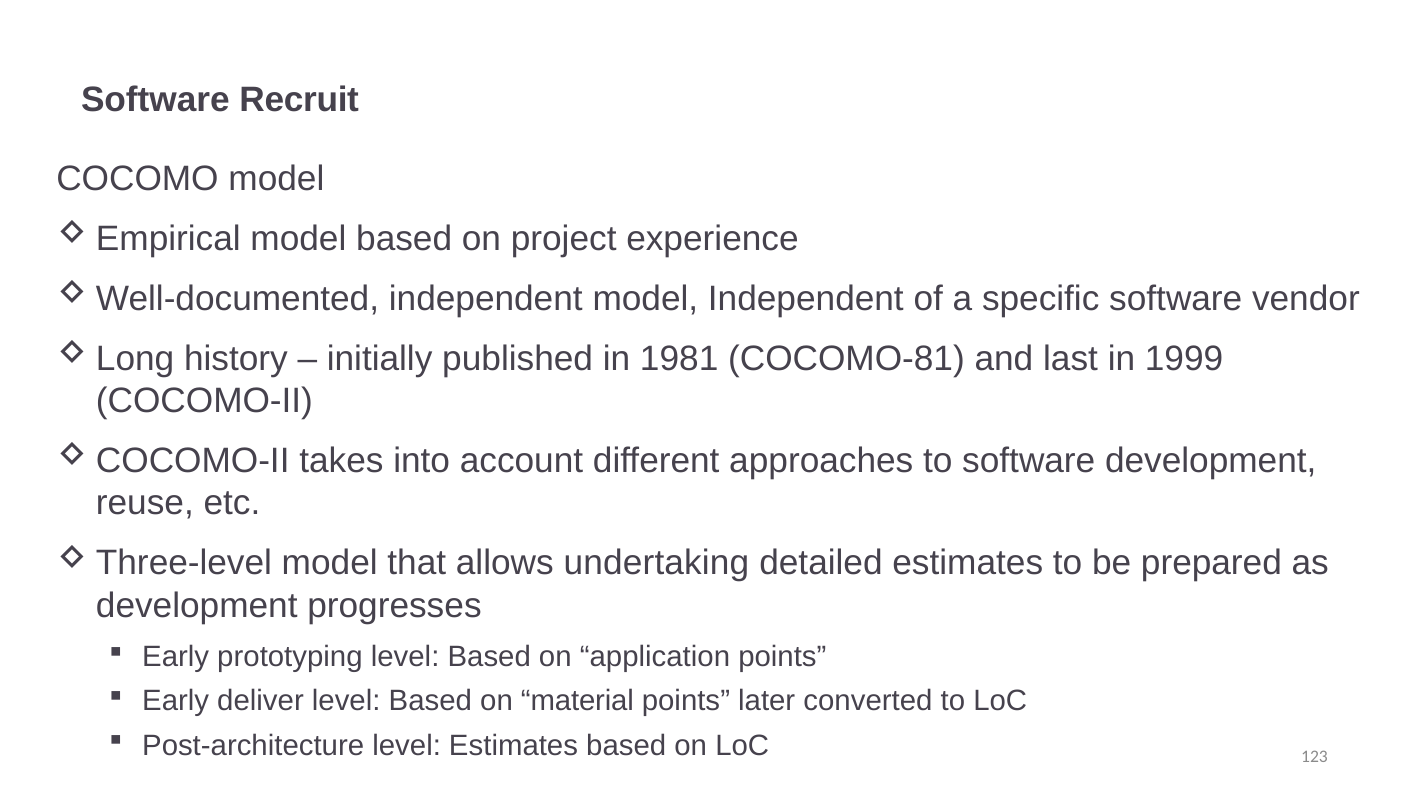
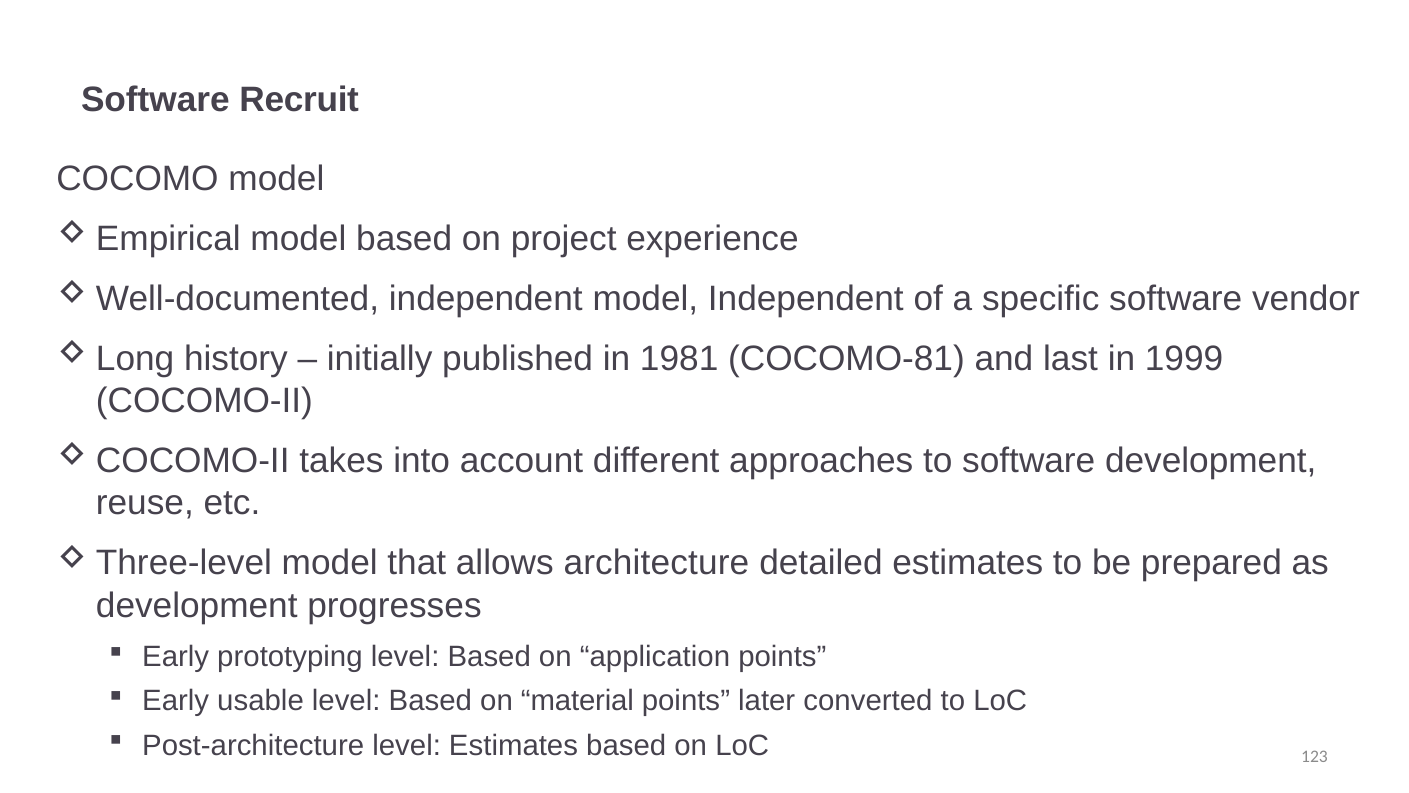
undertaking: undertaking -> architecture
deliver: deliver -> usable
